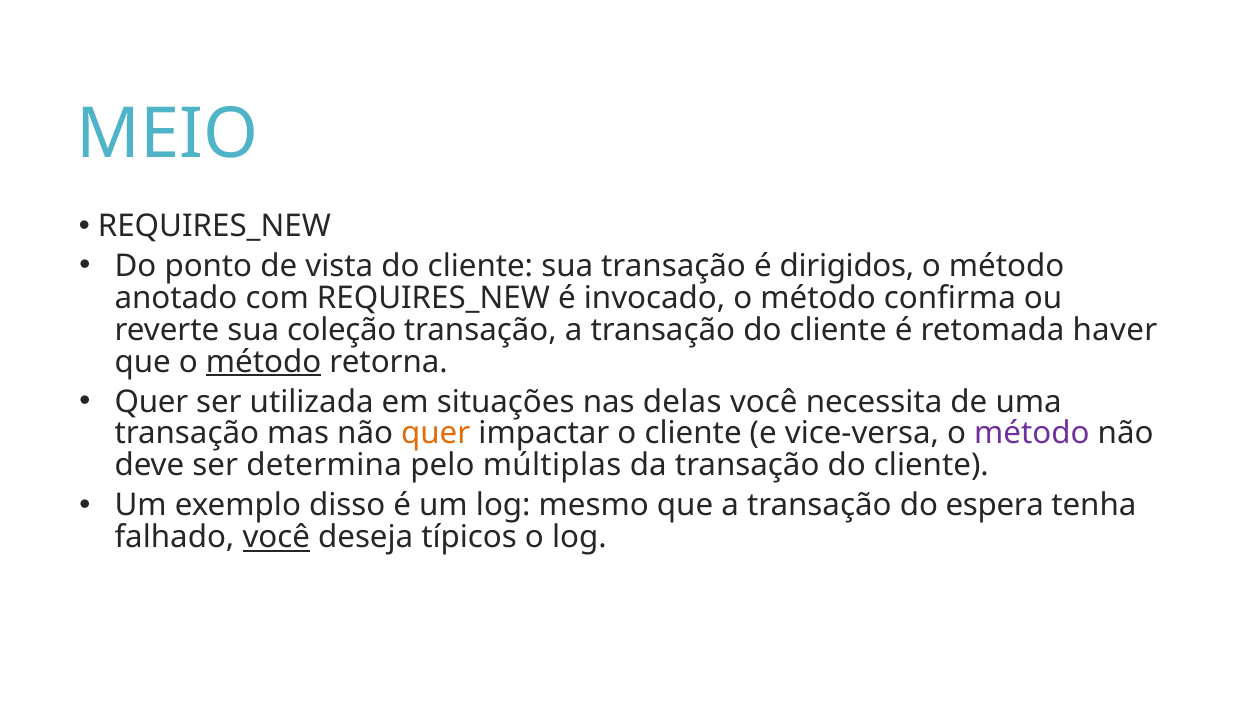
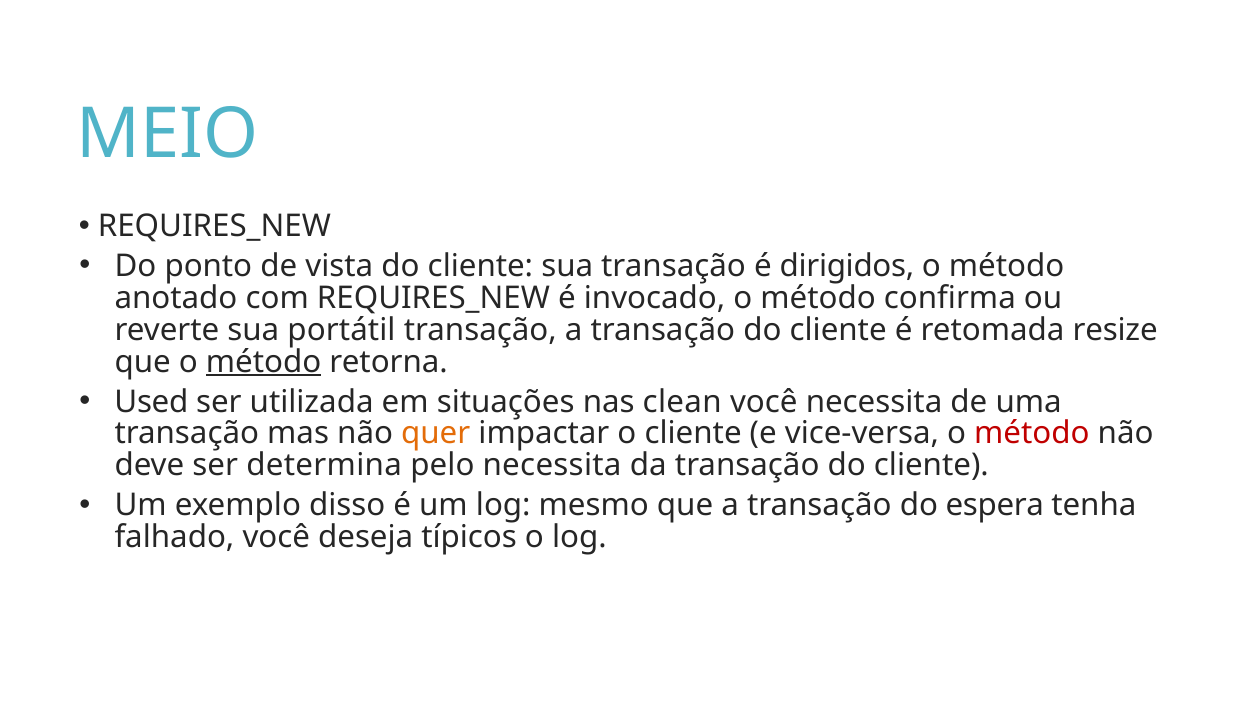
coleção: coleção -> portátil
haver: haver -> resize
Quer at (151, 402): Quer -> Used
delas: delas -> clean
método at (1032, 434) colour: purple -> red
pelo múltiplas: múltiplas -> necessita
você at (276, 537) underline: present -> none
